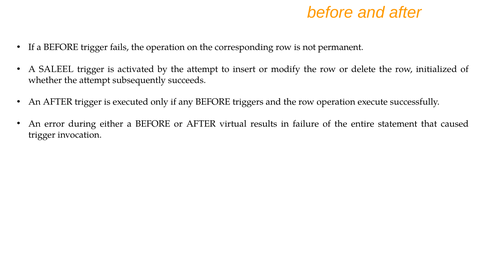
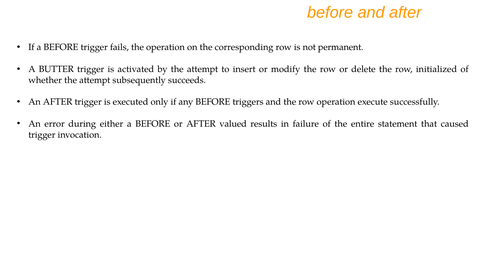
SALEEL: SALEEL -> BUTTER
virtual: virtual -> valued
